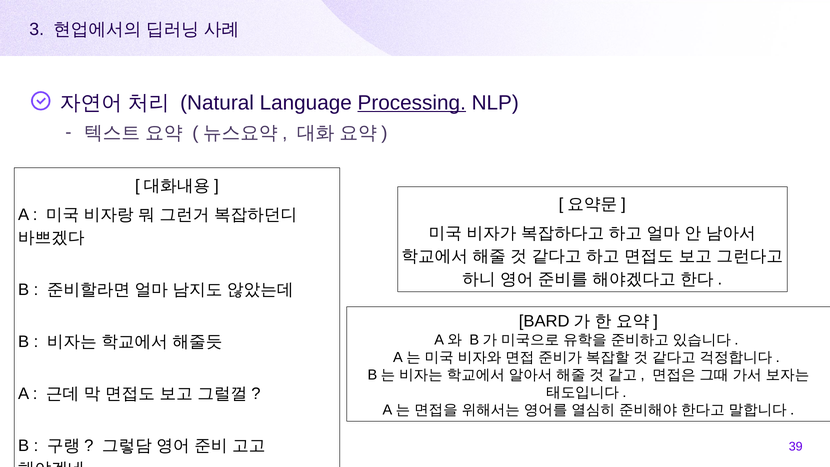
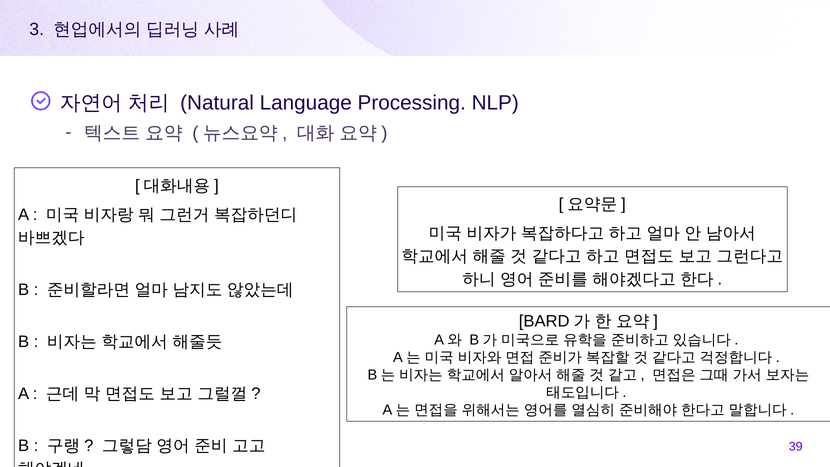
Processing underline: present -> none
